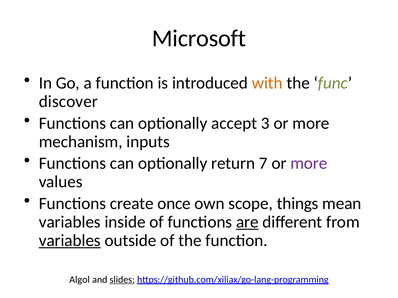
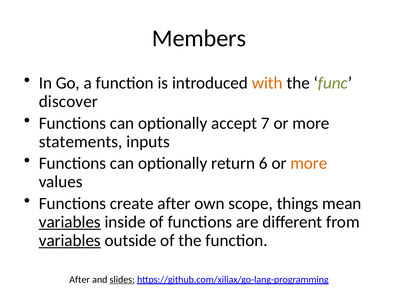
Microsoft: Microsoft -> Members
3: 3 -> 7
mechanism: mechanism -> statements
7: 7 -> 6
more at (309, 164) colour: purple -> orange
create once: once -> after
variables at (70, 222) underline: none -> present
are underline: present -> none
Algol at (80, 280): Algol -> After
